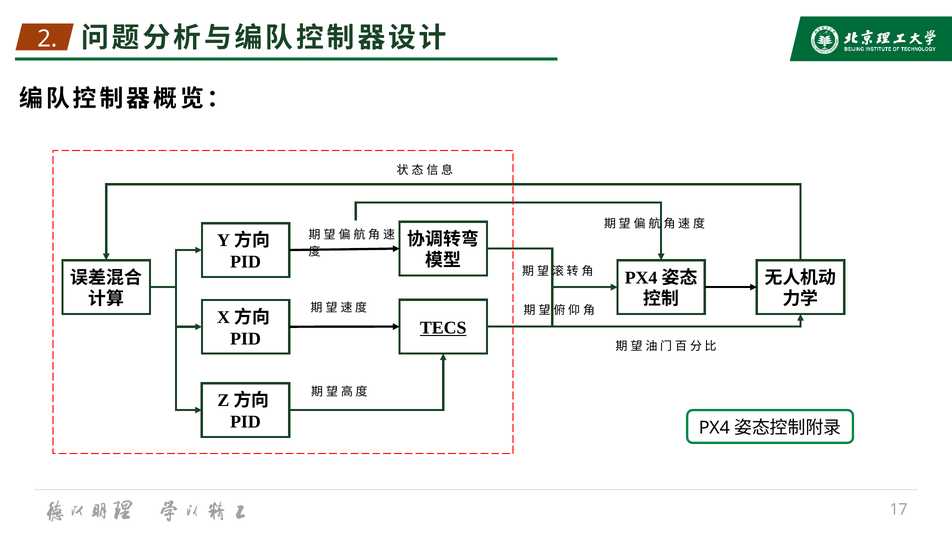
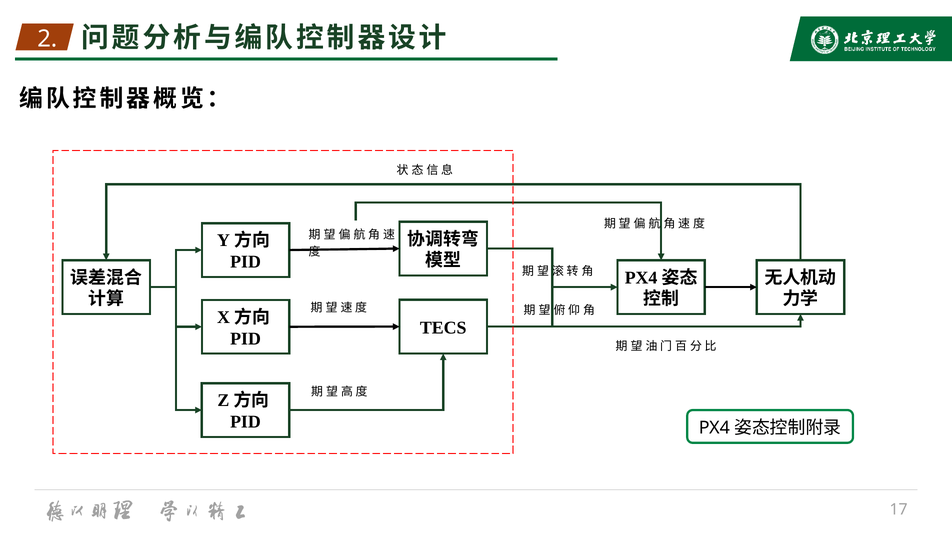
TECS underline: present -> none
